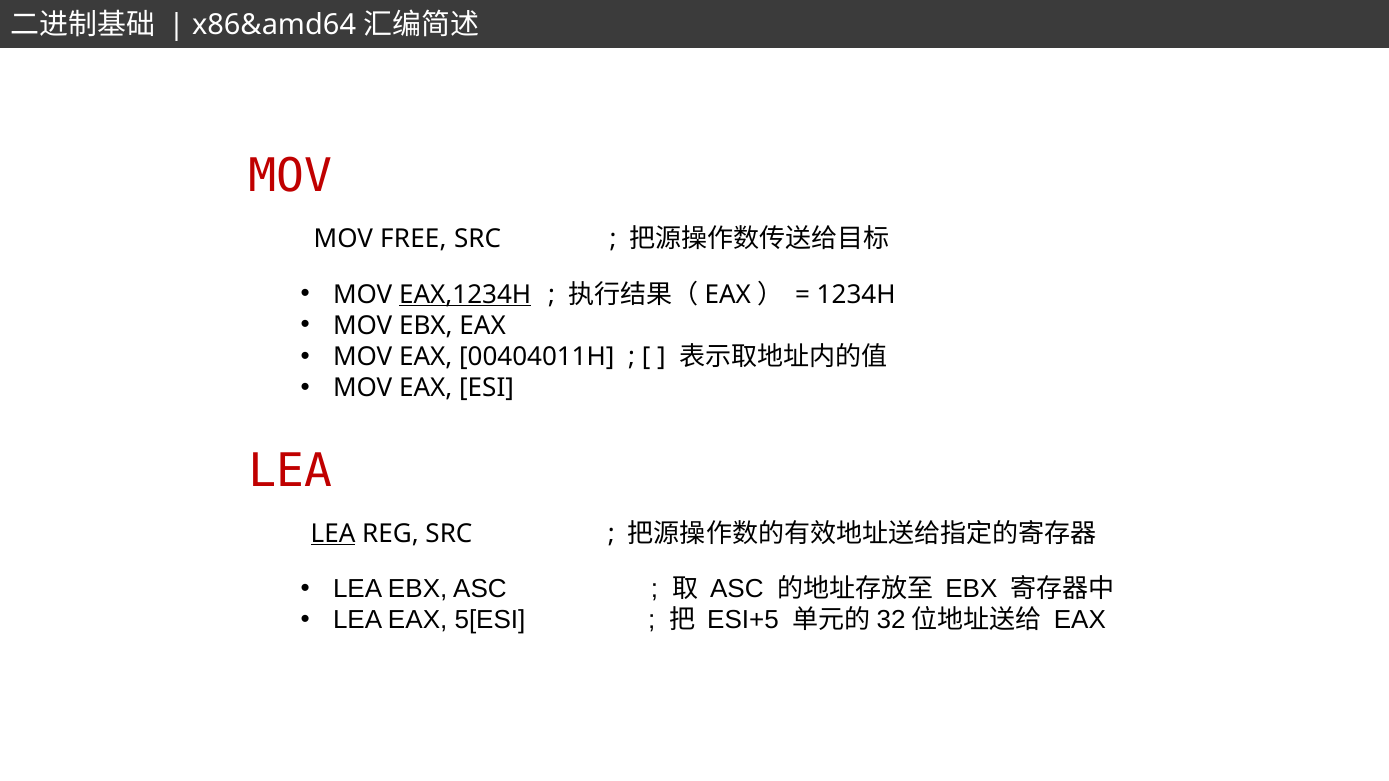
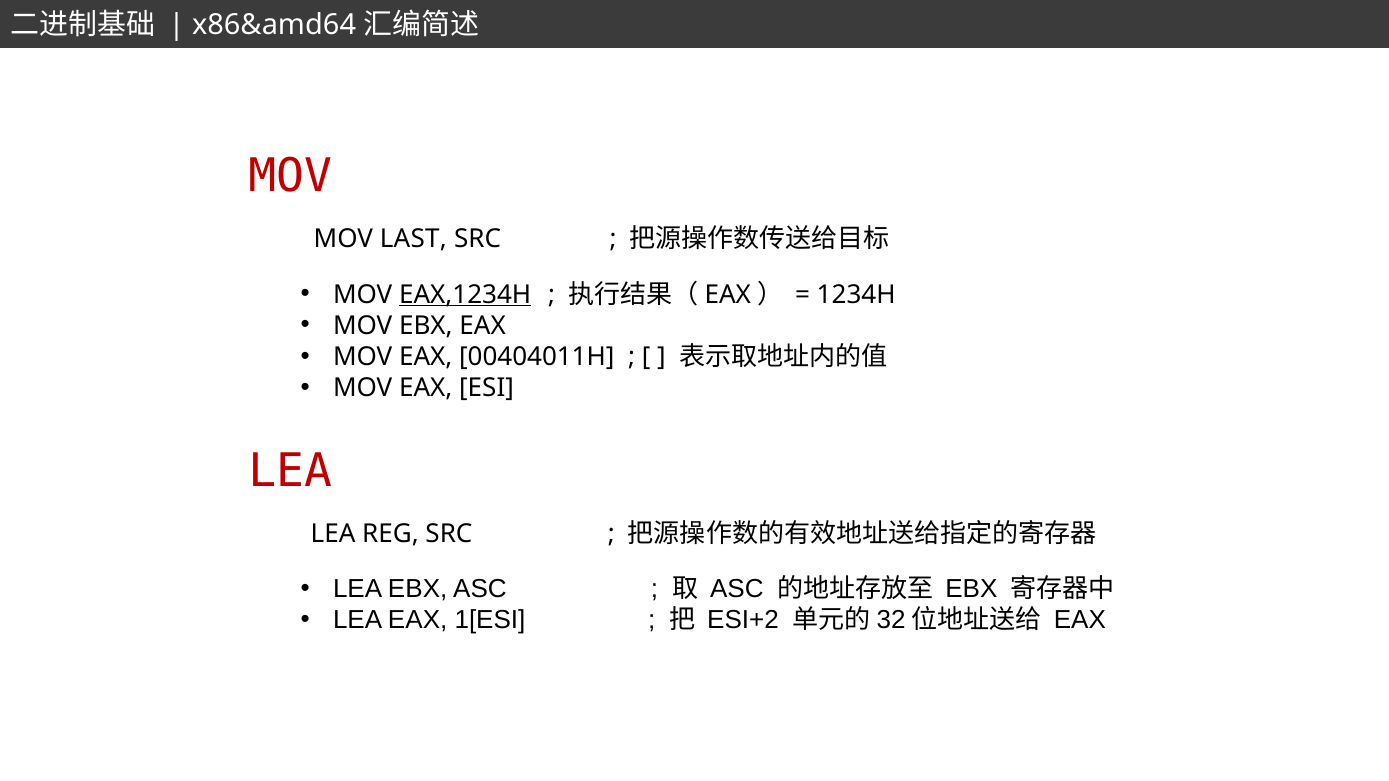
FREE: FREE -> LAST
LEA at (333, 534) underline: present -> none
5[ESI: 5[ESI -> 1[ESI
ESI+5: ESI+5 -> ESI+2
